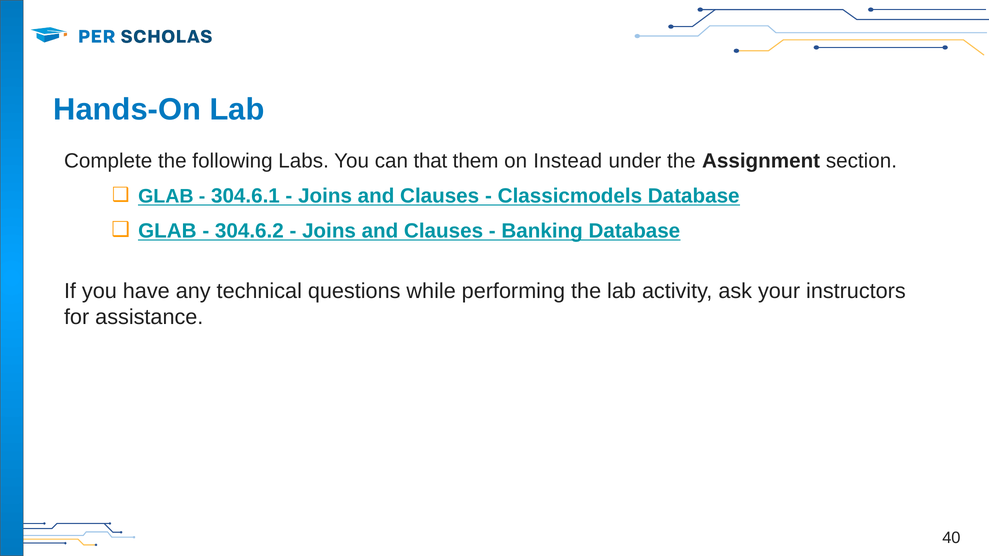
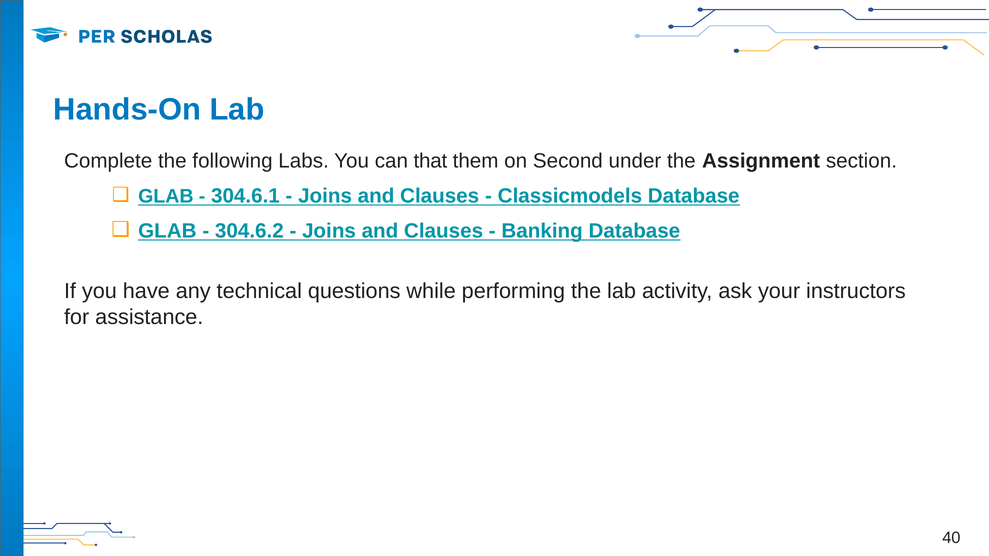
Instead: Instead -> Second
